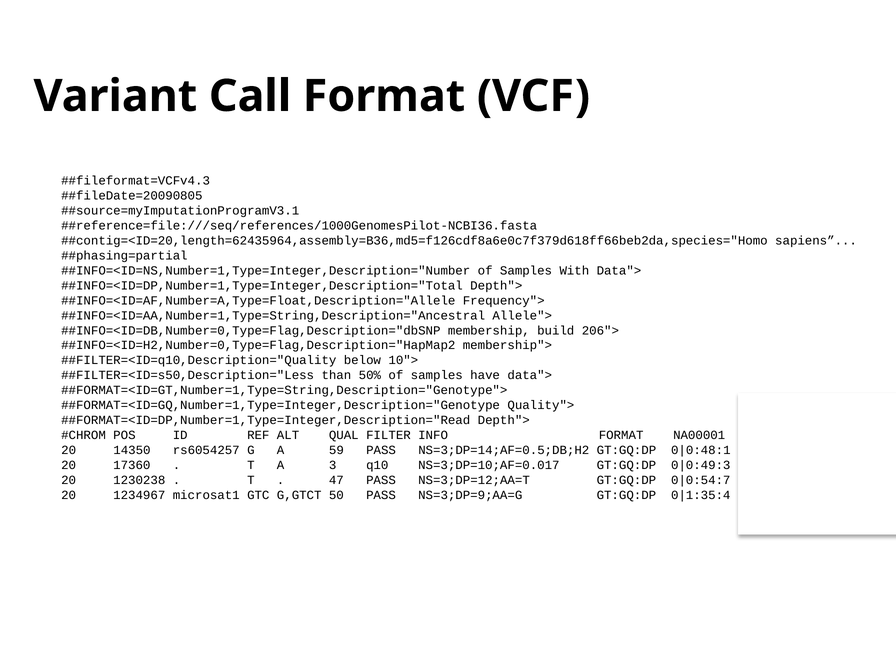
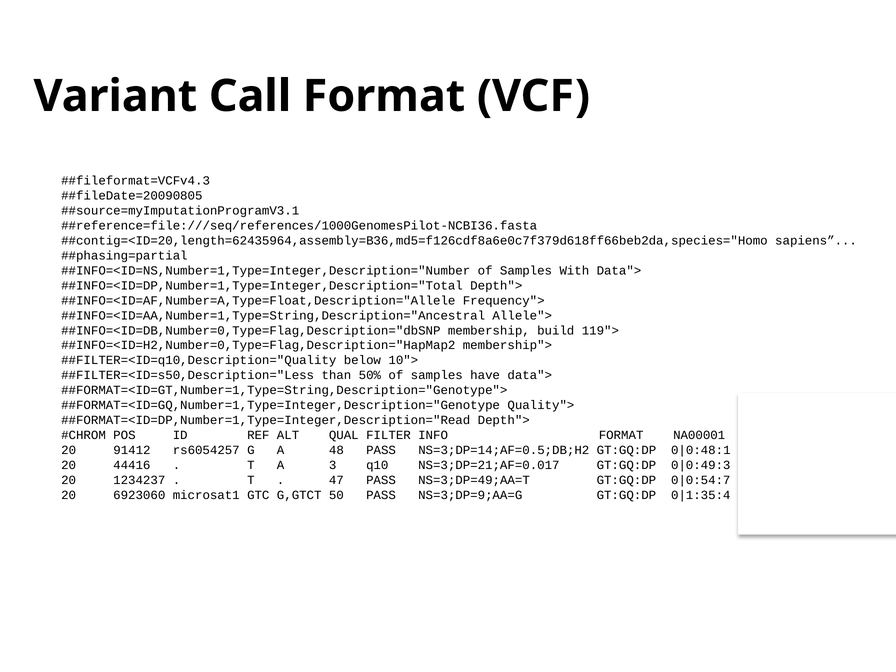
206">: 206"> -> 119">
14350: 14350 -> 91412
59: 59 -> 48
17360: 17360 -> 44416
NS=3;DP=10;AF=0.017: NS=3;DP=10;AF=0.017 -> NS=3;DP=21;AF=0.017
1230238: 1230238 -> 1234237
NS=3;DP=12;AA=T: NS=3;DP=12;AA=T -> NS=3;DP=49;AA=T
1234967: 1234967 -> 6923060
